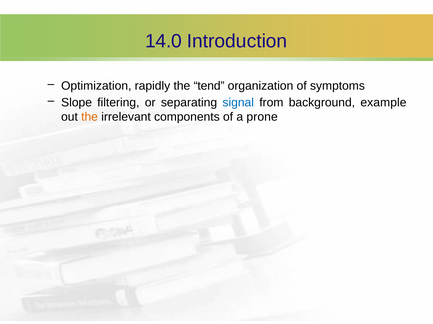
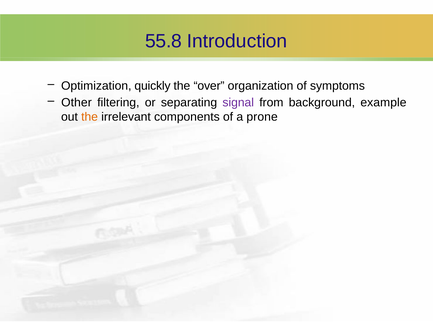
14.0: 14.0 -> 55.8
rapidly: rapidly -> quickly
tend: tend -> over
Slope: Slope -> Other
signal colour: blue -> purple
